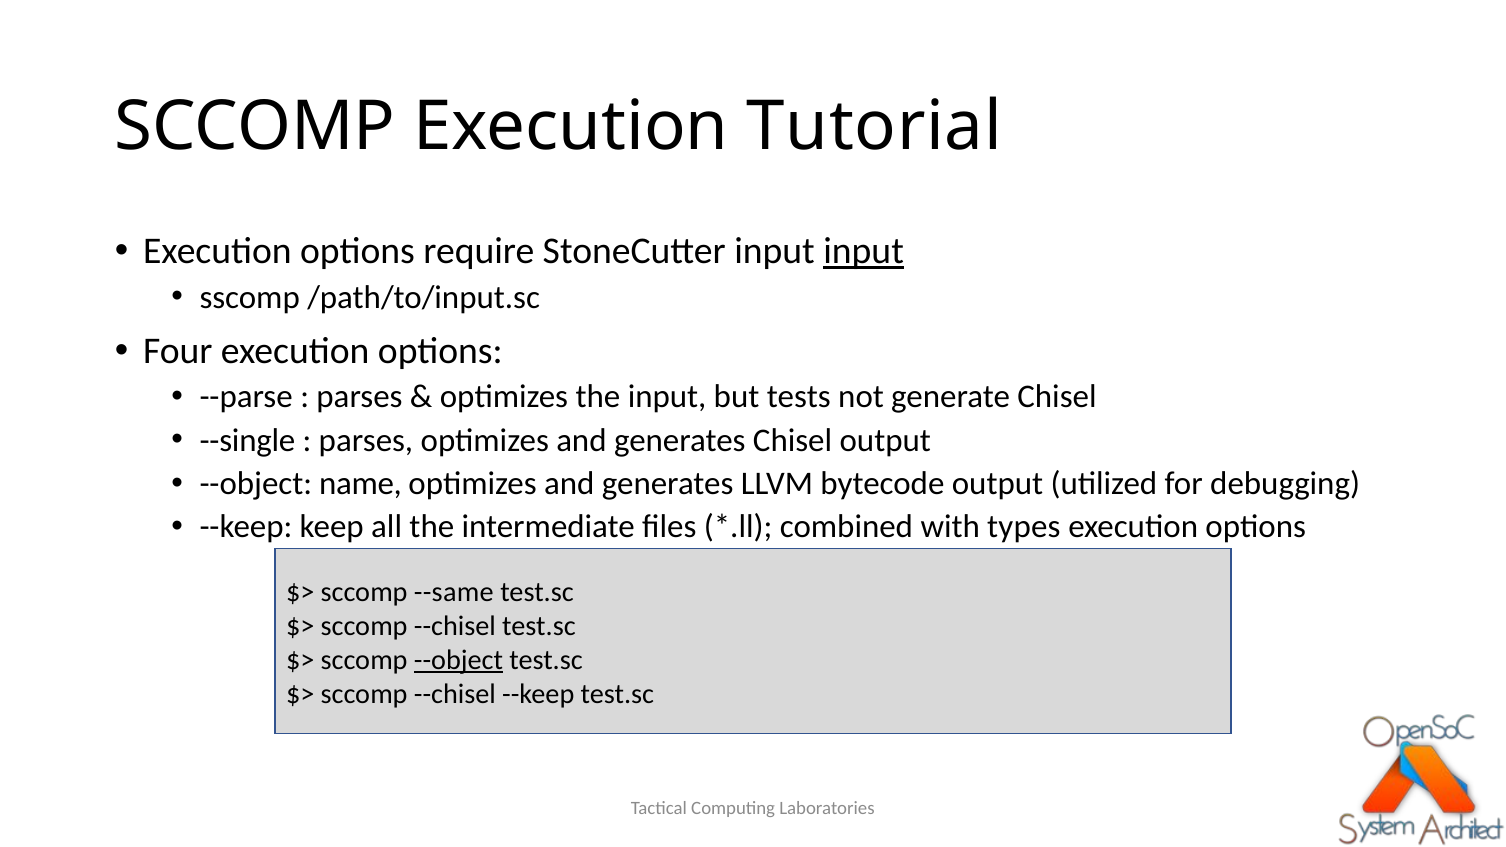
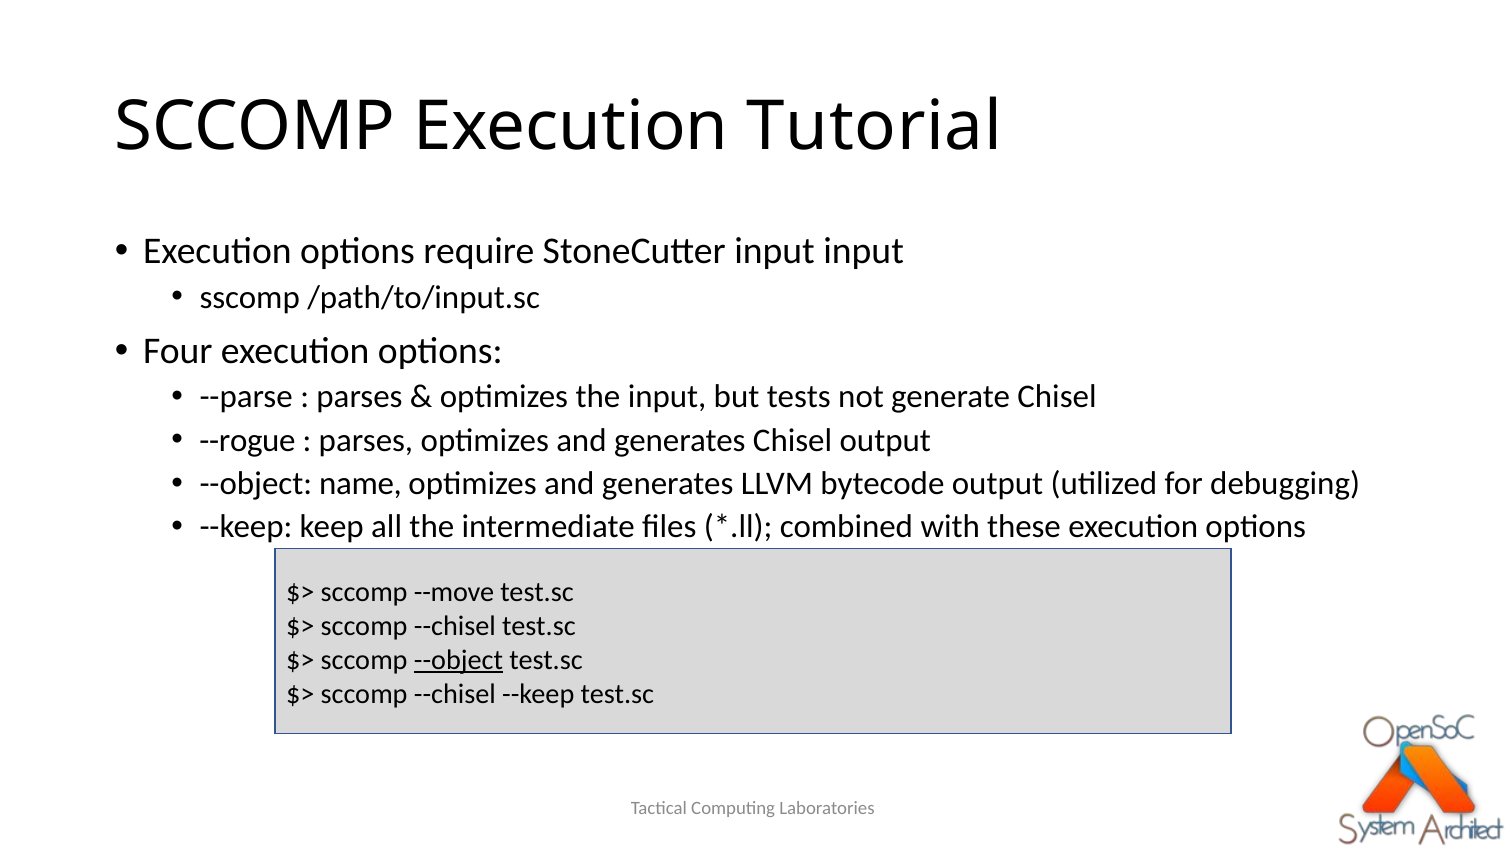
input at (864, 251) underline: present -> none
--single: --single -> --rogue
types: types -> these
--same: --same -> --move
